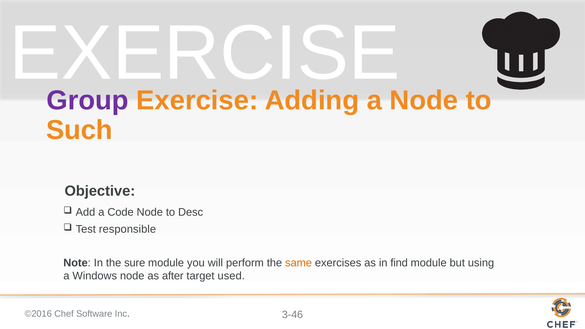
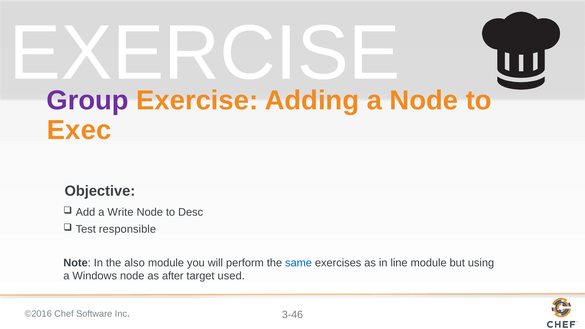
Such: Such -> Exec
Code: Code -> Write
sure: sure -> also
same colour: orange -> blue
find: find -> line
